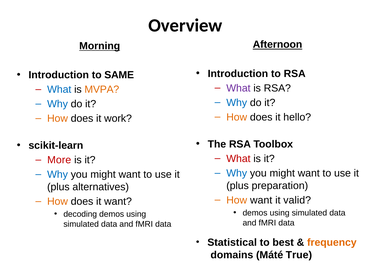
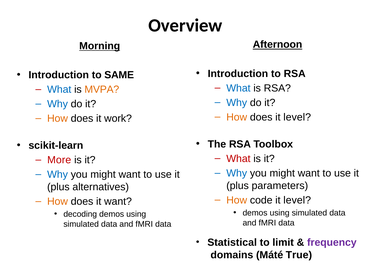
What at (238, 88) colour: purple -> blue
does it hello: hello -> level
preparation: preparation -> parameters
How want: want -> code
valid at (297, 200): valid -> level
best: best -> limit
frequency colour: orange -> purple
